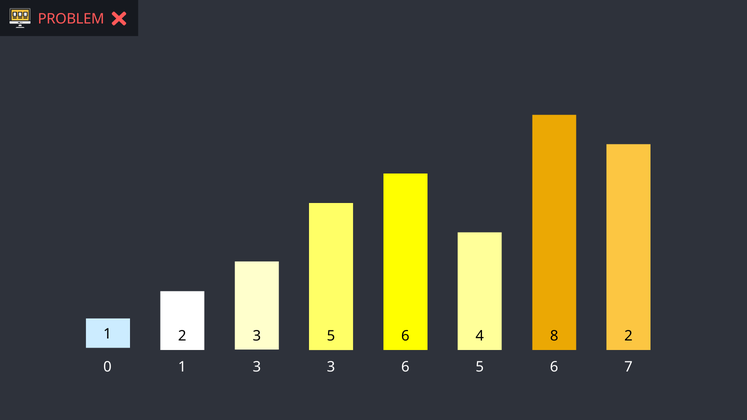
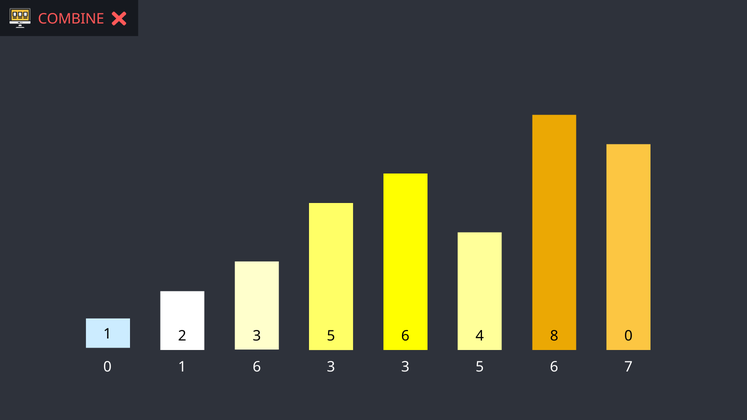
PROBLEM: PROBLEM -> COMBINE
6 2: 2 -> 0
1 3: 3 -> 6
3 6: 6 -> 3
